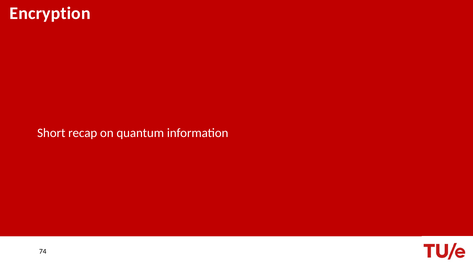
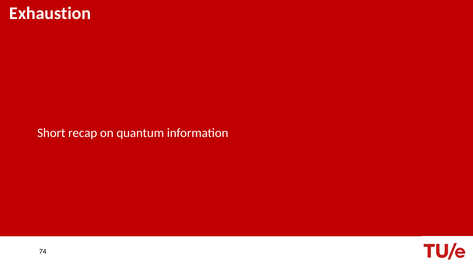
Encryption: Encryption -> Exhaustion
